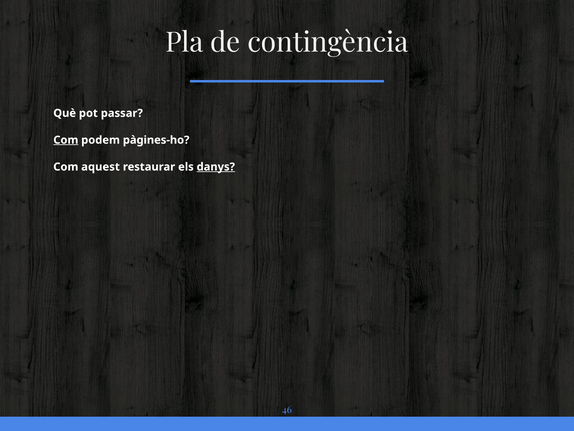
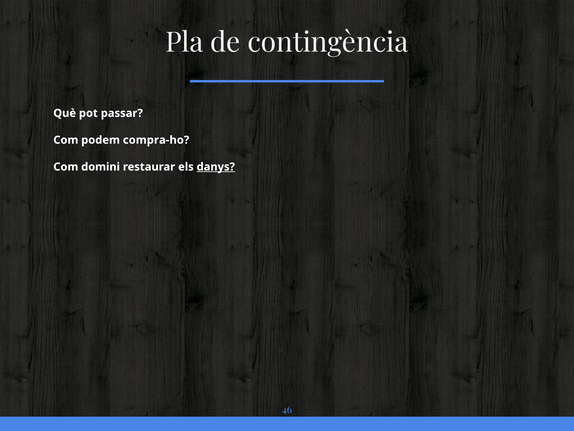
Com at (66, 140) underline: present -> none
pàgines-ho: pàgines-ho -> compra-ho
aquest: aquest -> domini
